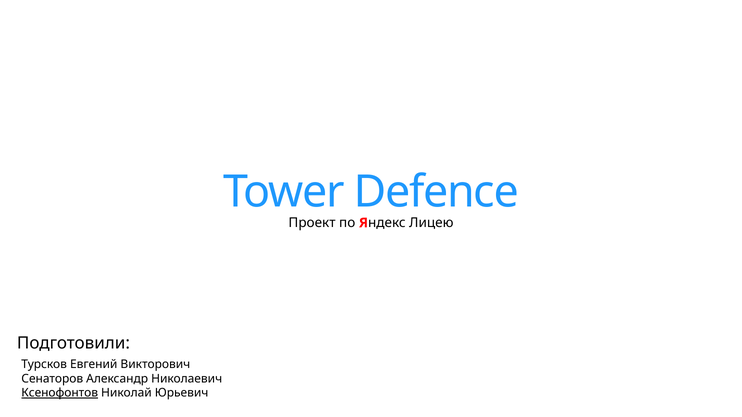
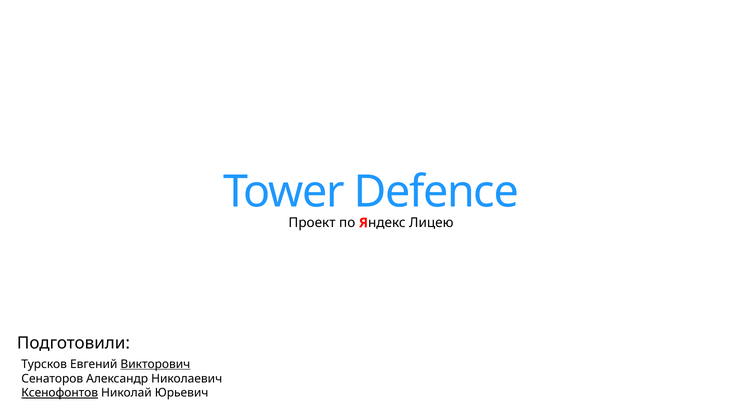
Викторович underline: none -> present
